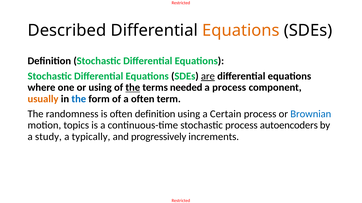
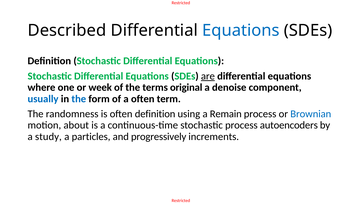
Equations at (241, 30) colour: orange -> blue
or using: using -> week
the at (133, 88) underline: present -> none
needed: needed -> original
a process: process -> denoise
usually colour: orange -> blue
Certain: Certain -> Remain
topics: topics -> about
typically: typically -> particles
